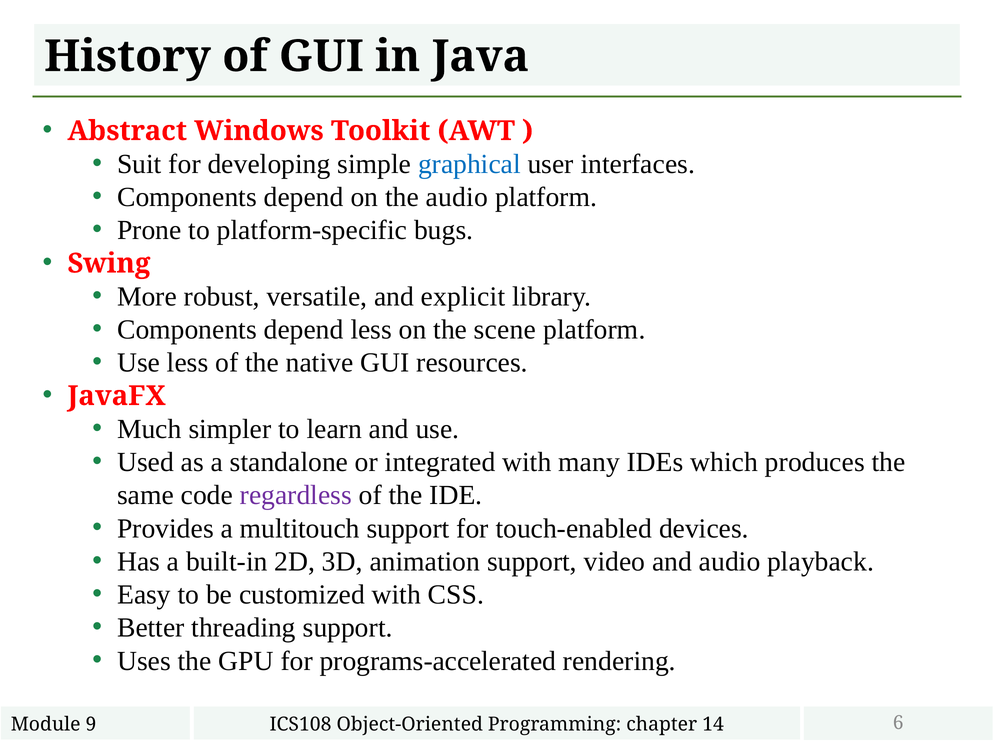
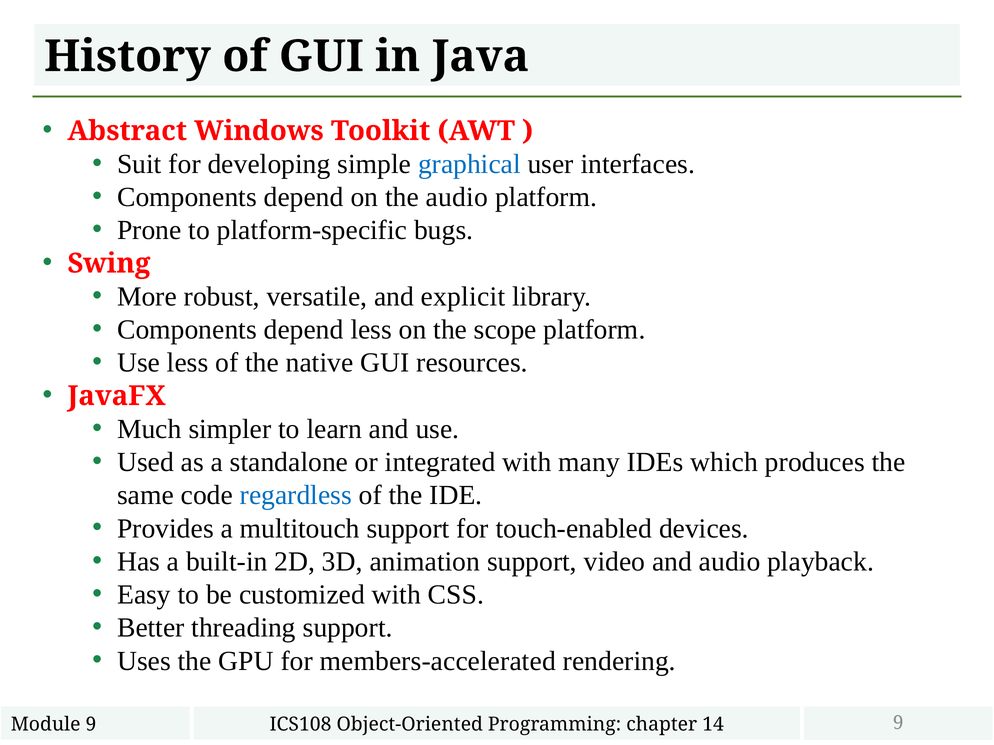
scene: scene -> scope
regardless colour: purple -> blue
programs-accelerated: programs-accelerated -> members-accelerated
6 at (898, 724): 6 -> 9
